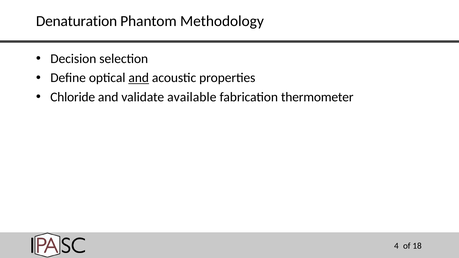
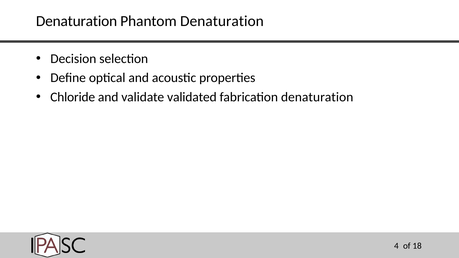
Phantom Methodology: Methodology -> Denaturation
and at (139, 78) underline: present -> none
available: available -> validated
fabrication thermometer: thermometer -> denaturation
